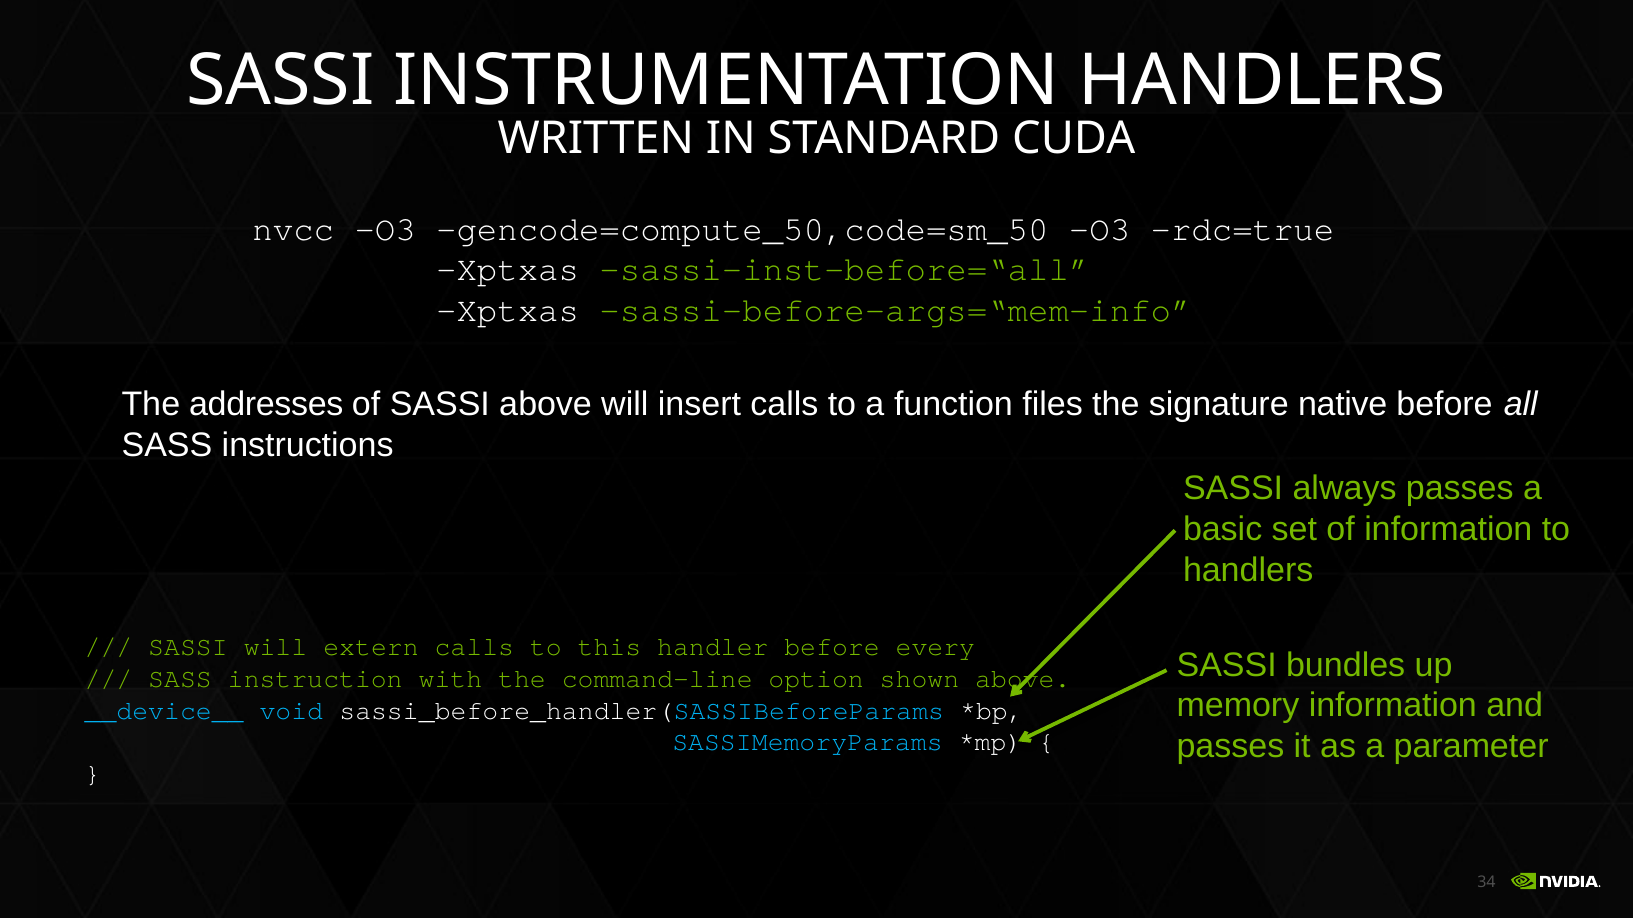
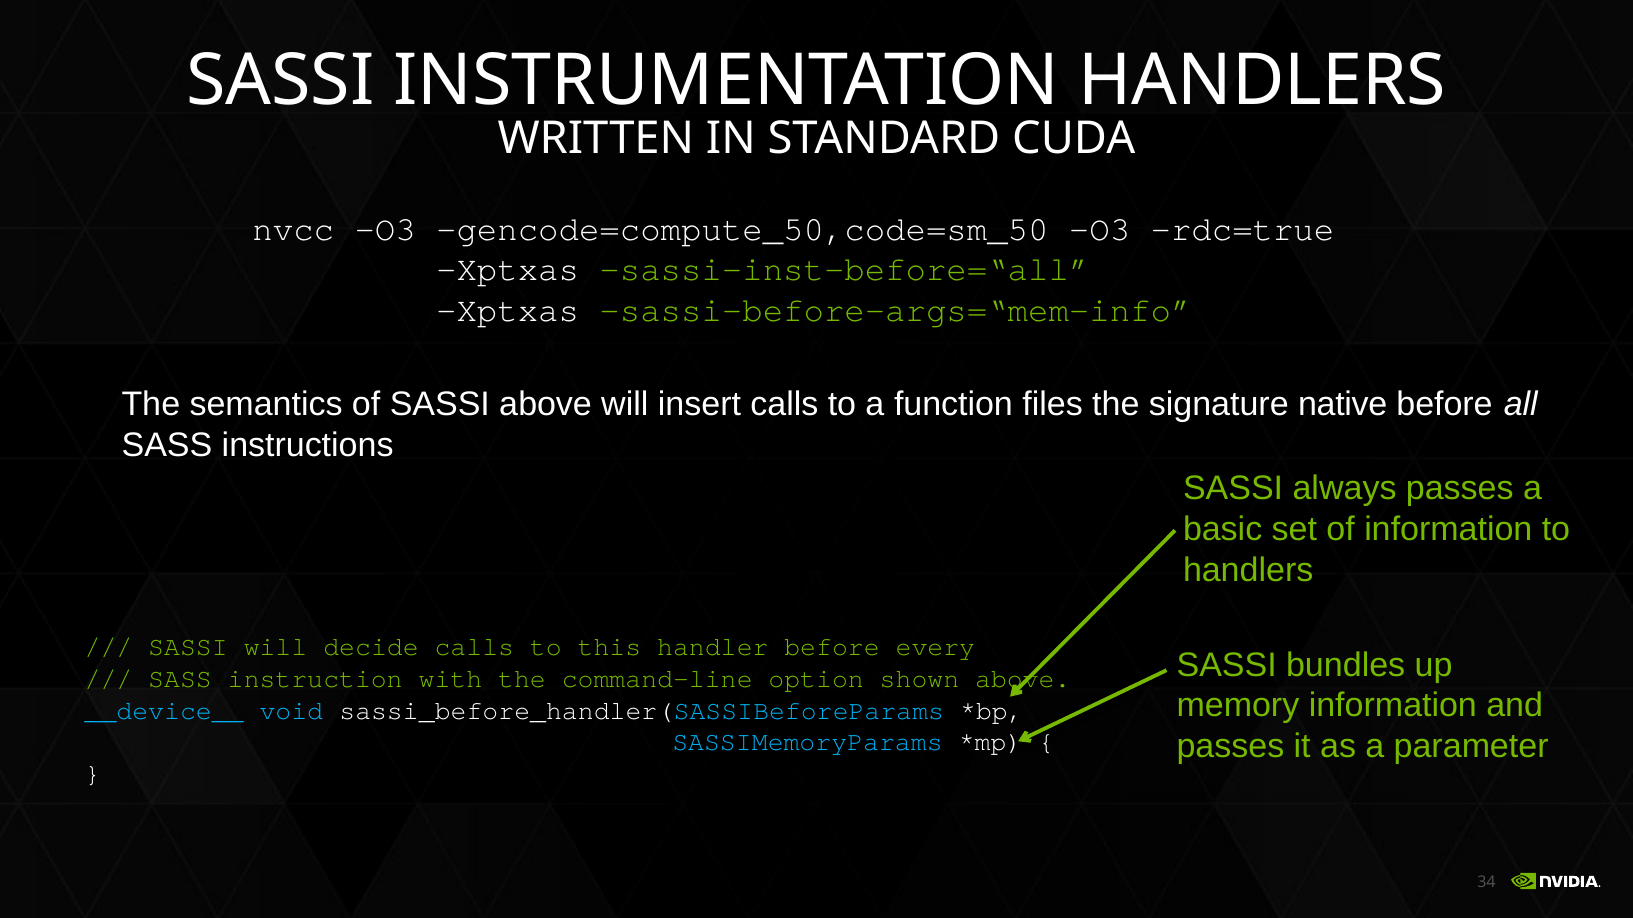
addresses: addresses -> semantics
extern: extern -> decide
